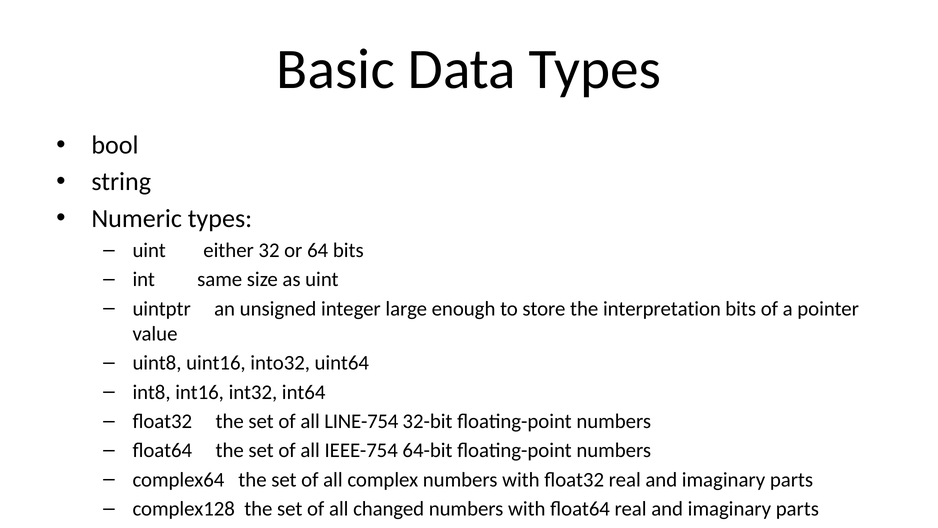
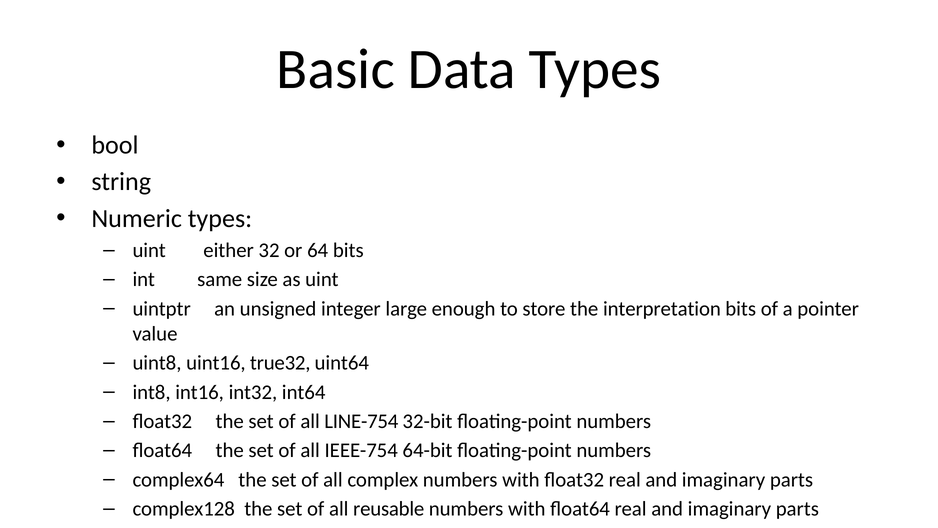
into32: into32 -> true32
changed: changed -> reusable
